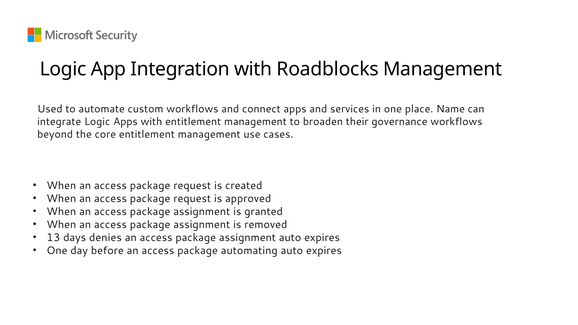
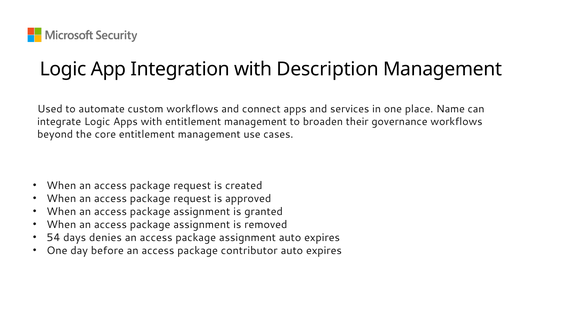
Roadblocks: Roadblocks -> Description
13: 13 -> 54
automating: automating -> contributor
